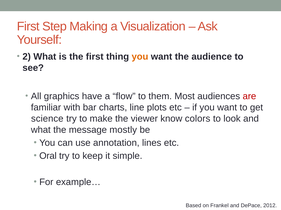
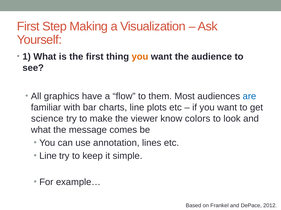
2: 2 -> 1
are colour: red -> blue
mostly: mostly -> comes
Oral at (48, 156): Oral -> Line
